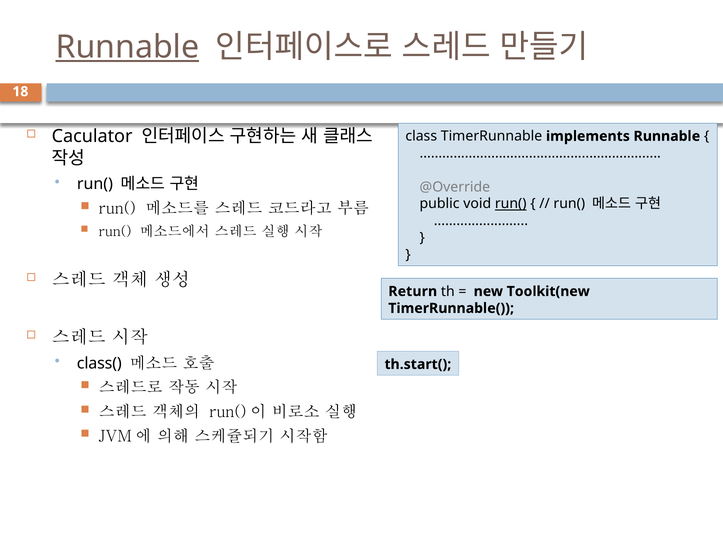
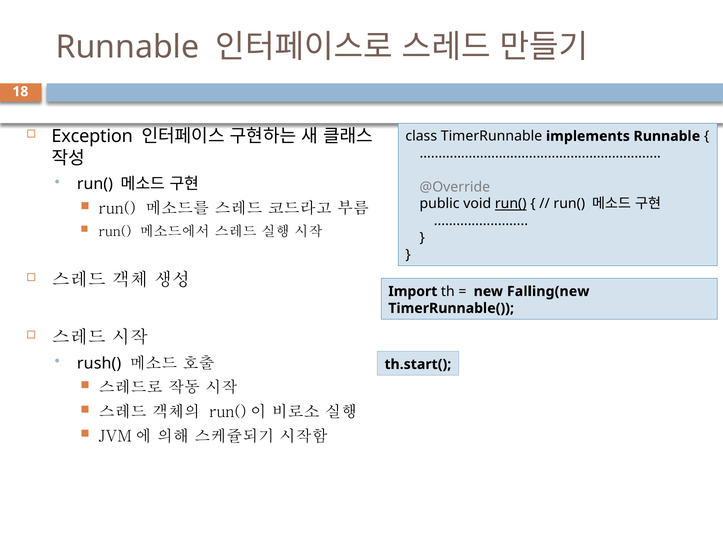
Runnable at (127, 47) underline: present -> none
Caculator: Caculator -> Exception
Return: Return -> Import
Toolkit(new: Toolkit(new -> Falling(new
class(: class( -> rush(
